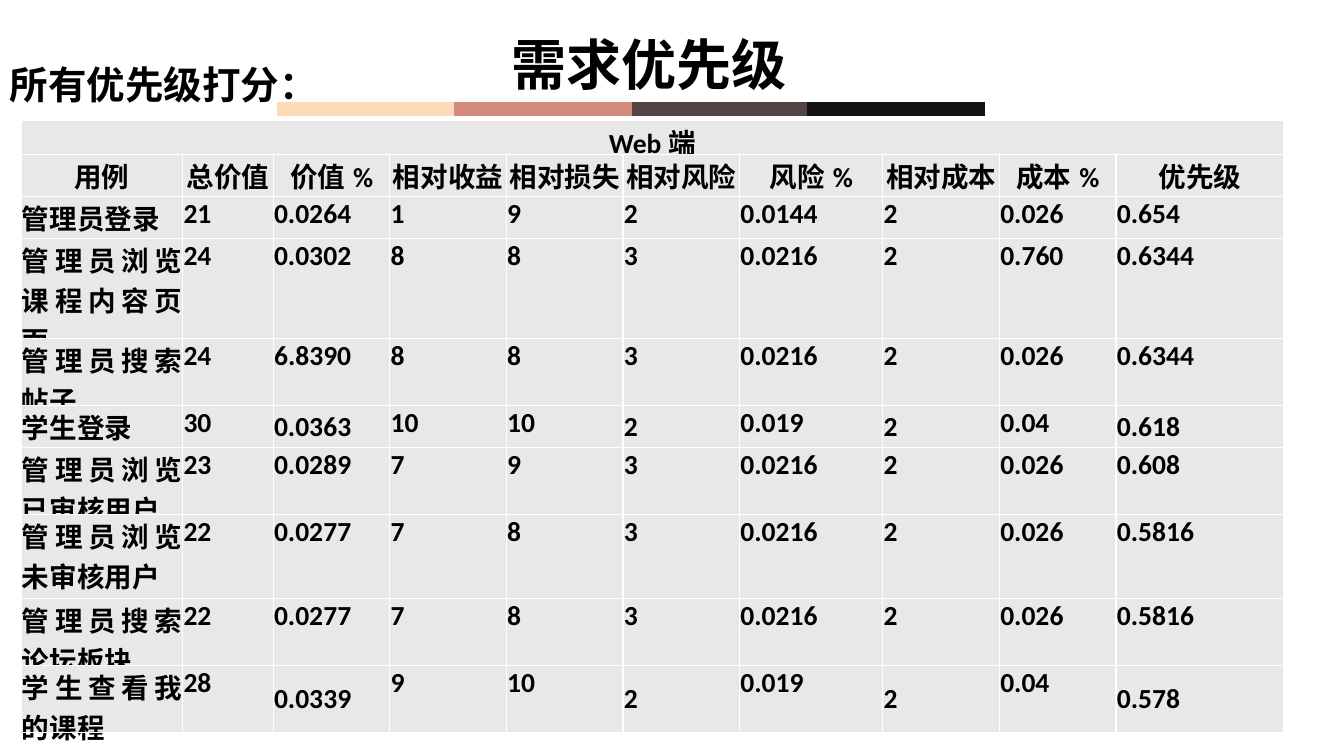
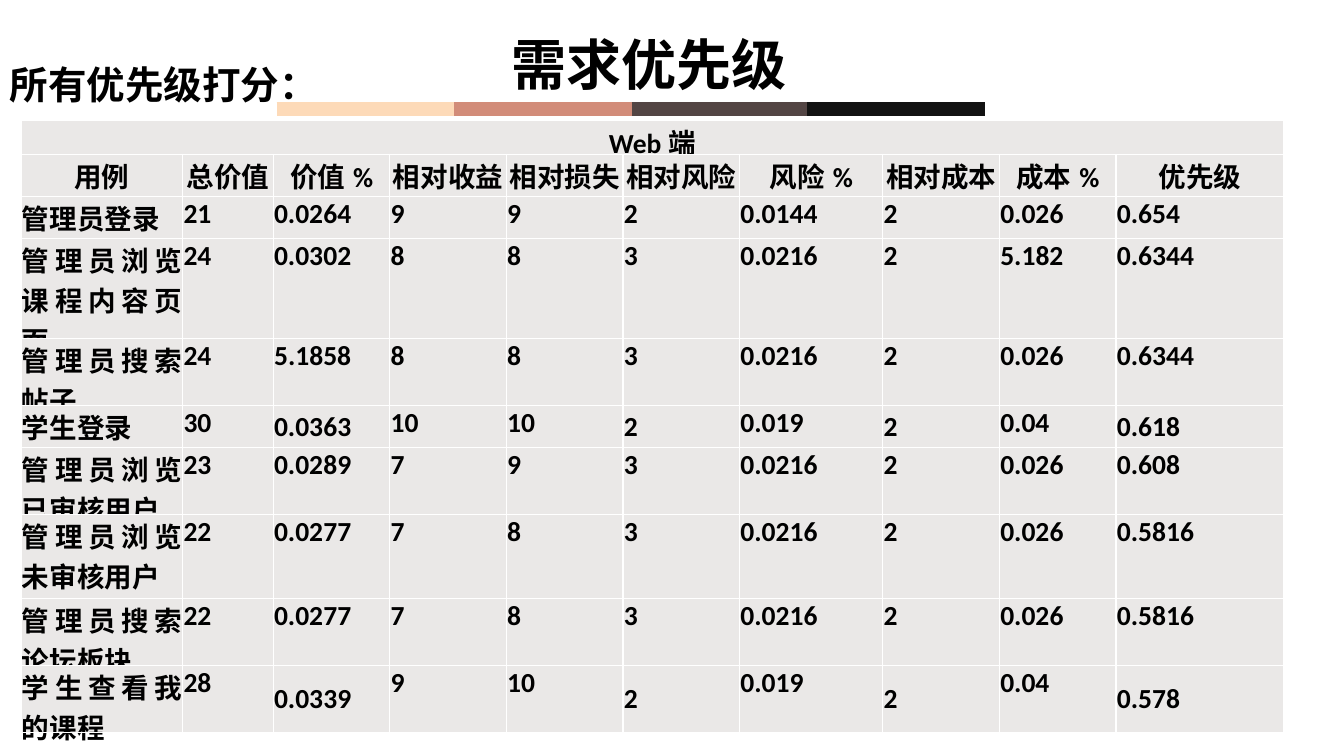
0.0264 1: 1 -> 9
0.760: 0.760 -> 5.182
6.8390: 6.8390 -> 5.1858
